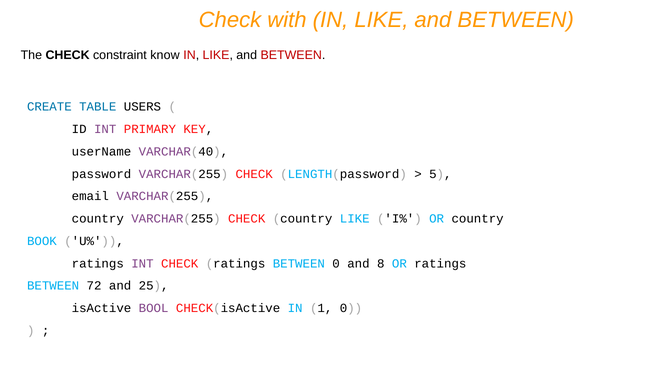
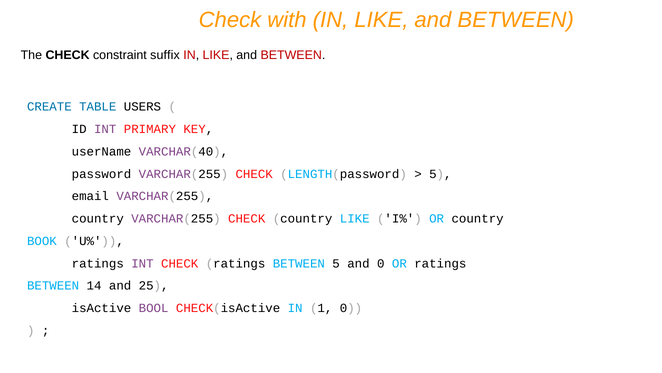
know: know -> suffix
BETWEEN 0: 0 -> 5
and 8: 8 -> 0
72: 72 -> 14
